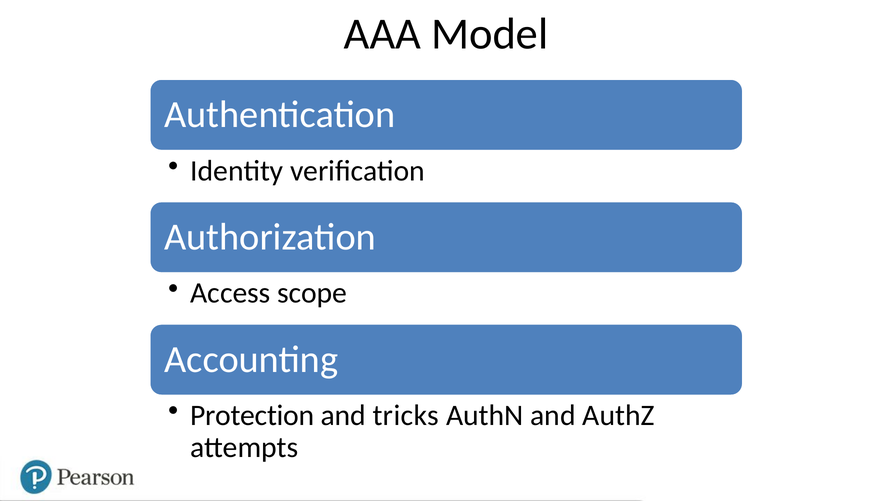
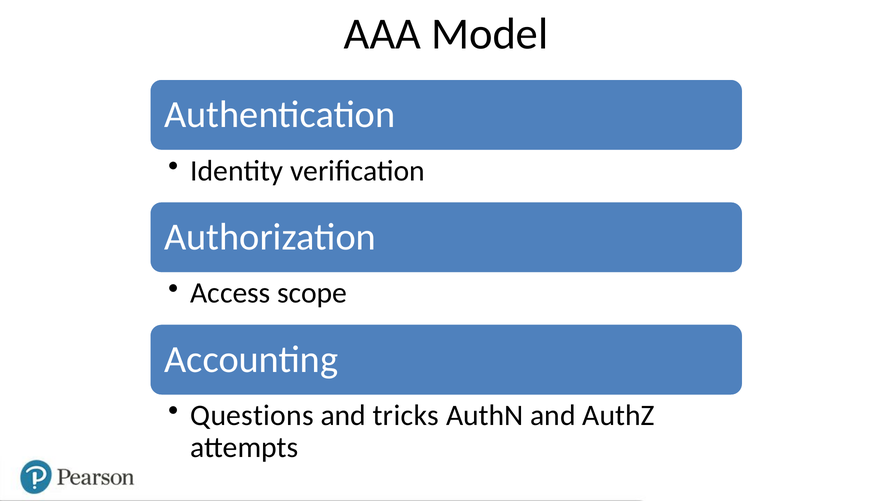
Protection: Protection -> Questions
